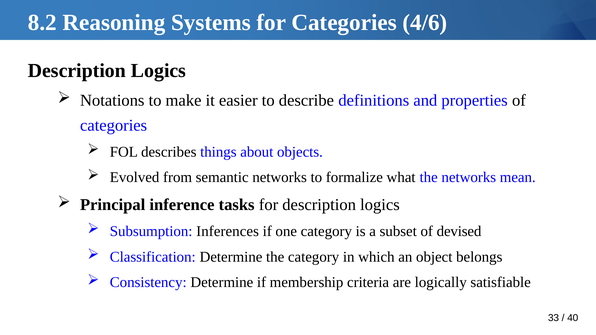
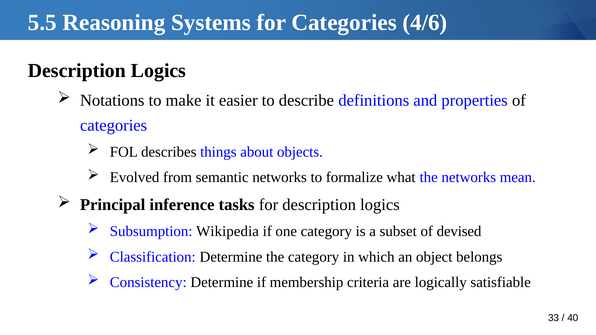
8.2: 8.2 -> 5.5
Inferences: Inferences -> Wikipedia
